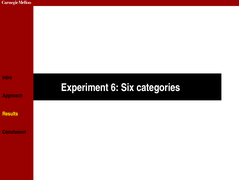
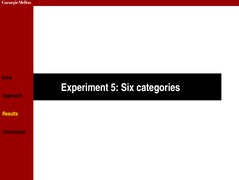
6: 6 -> 5
